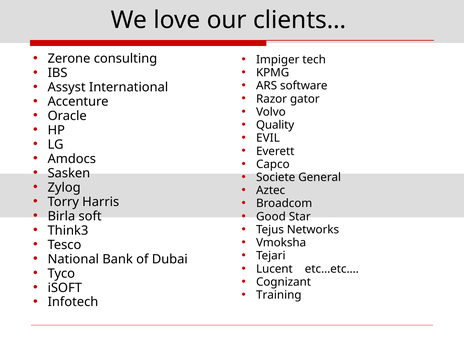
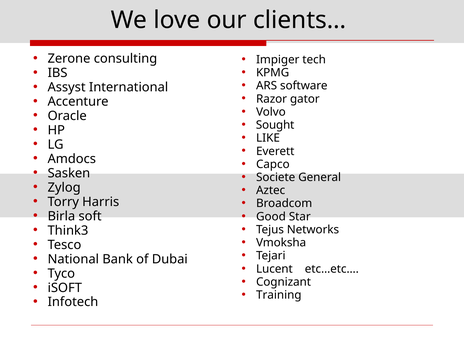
Quality: Quality -> Sought
EVIL: EVIL -> LIKE
